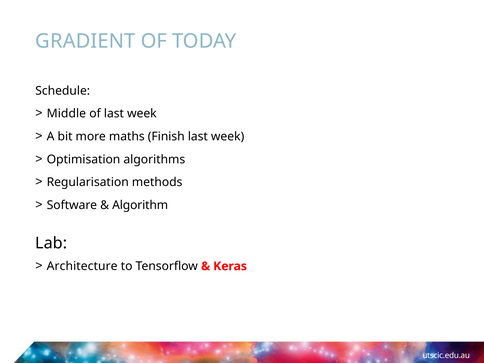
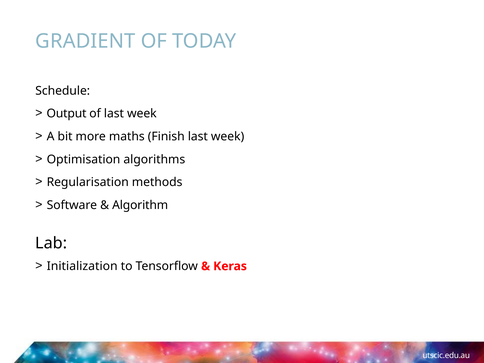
Middle: Middle -> Output
Architecture: Architecture -> Initialization
